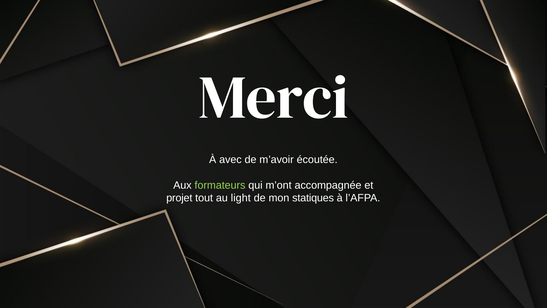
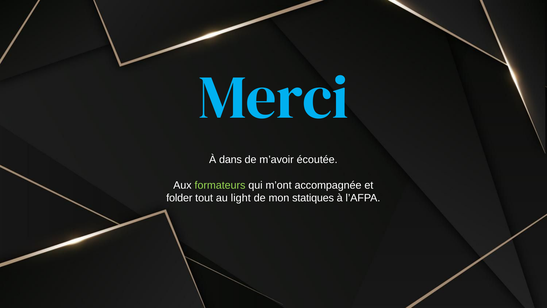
Merci colour: white -> light blue
avec: avec -> dans
projet: projet -> folder
